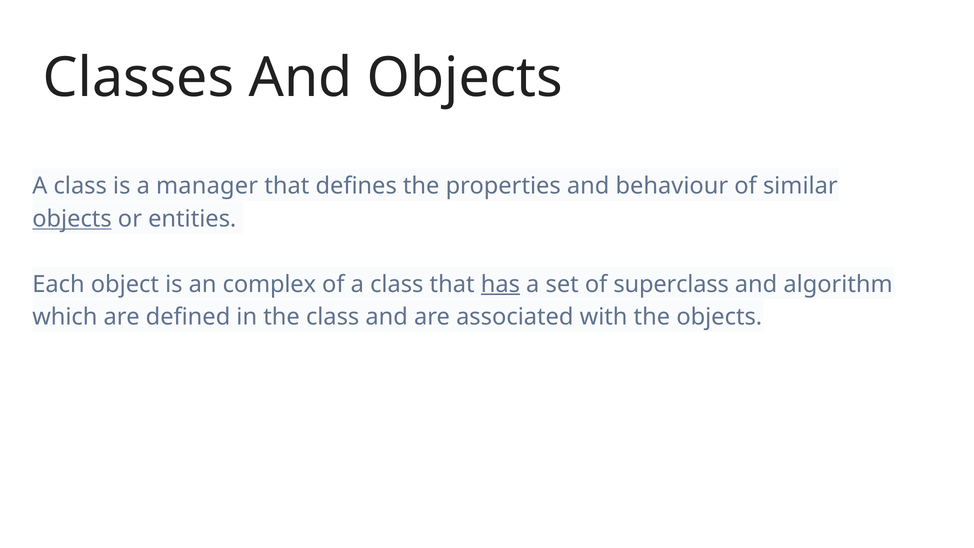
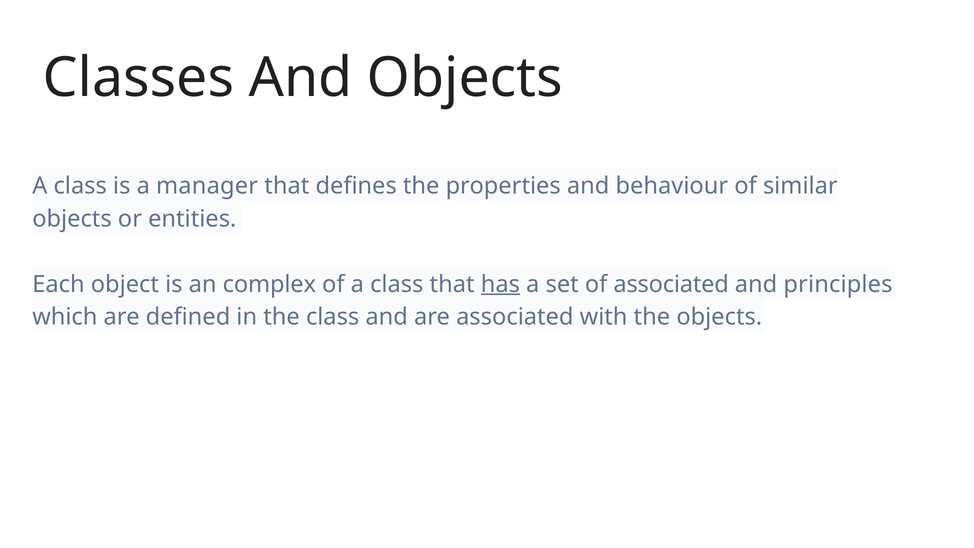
objects at (72, 219) underline: present -> none
of superclass: superclass -> associated
algorithm: algorithm -> principles
